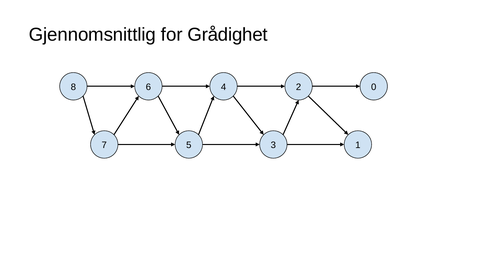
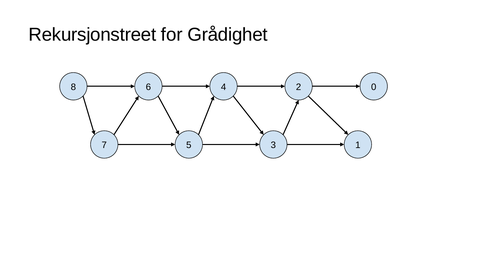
Gjennomsnittlig: Gjennomsnittlig -> Rekursjonstreet
